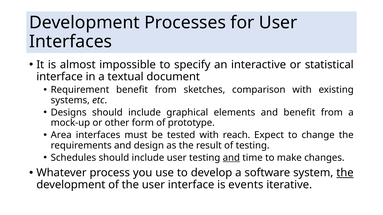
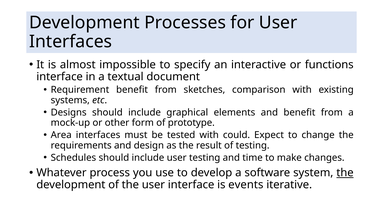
statistical: statistical -> functions
reach: reach -> could
and at (231, 158) underline: present -> none
